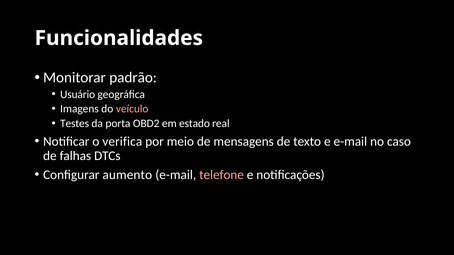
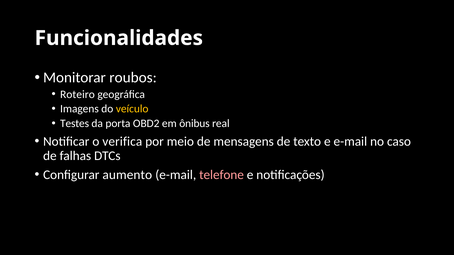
padrão: padrão -> roubos
Usuário: Usuário -> Roteiro
veículo colour: pink -> yellow
estado: estado -> ônibus
